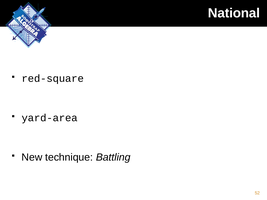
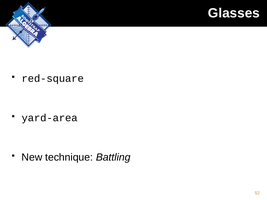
National: National -> Glasses
